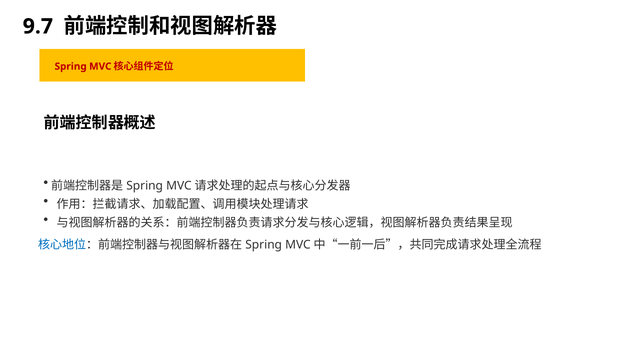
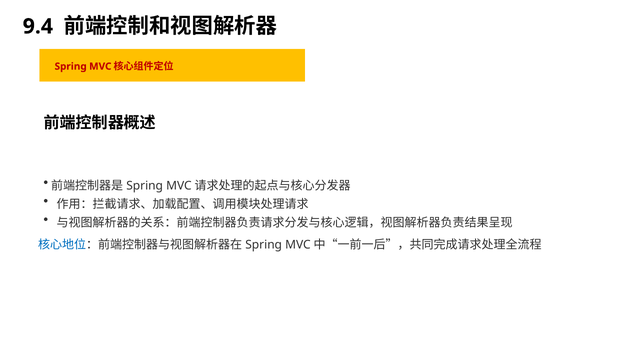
9.7: 9.7 -> 9.4
